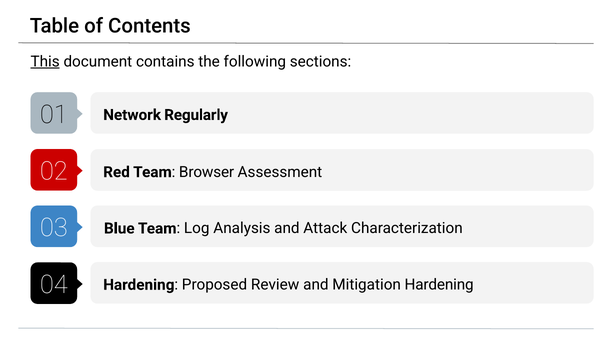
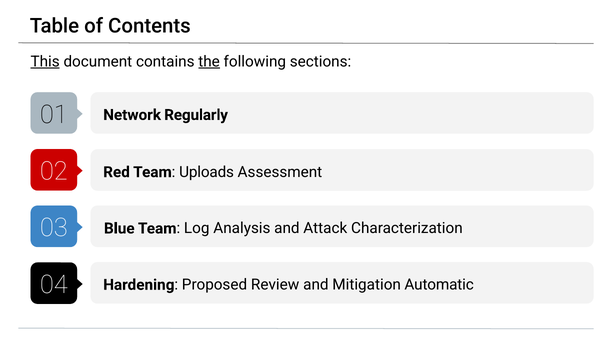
the underline: none -> present
Browser: Browser -> Uploads
Mitigation Hardening: Hardening -> Automatic
